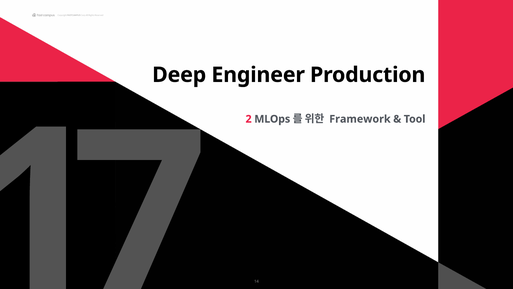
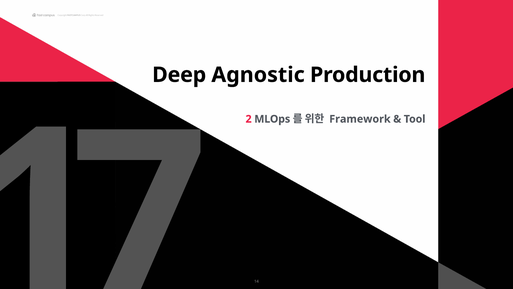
Engineer: Engineer -> Agnostic
